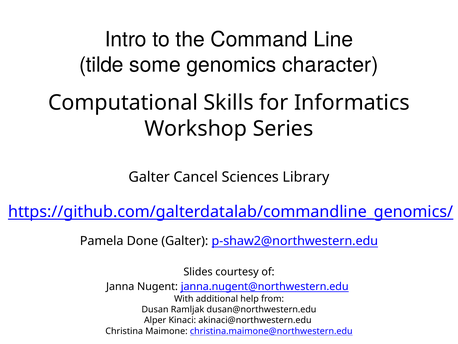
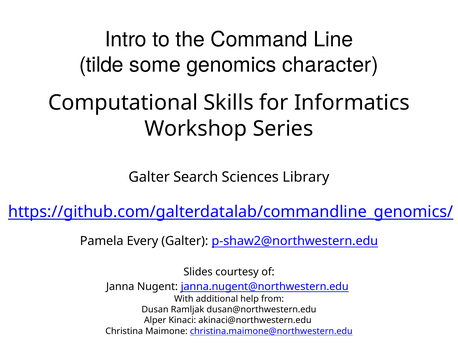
Cancel: Cancel -> Search
Done: Done -> Every
